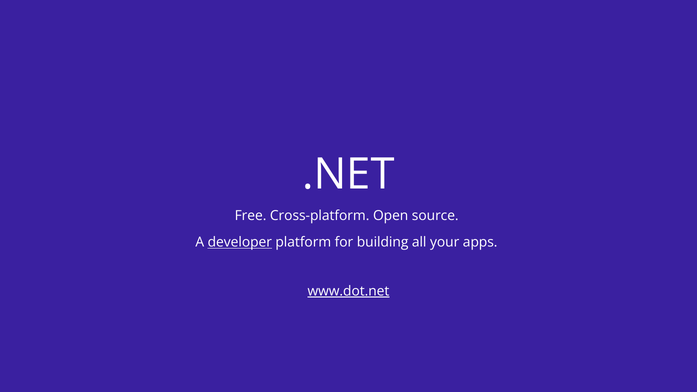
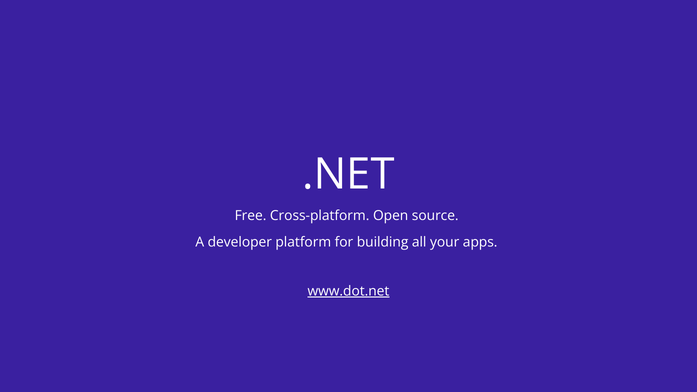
developer underline: present -> none
